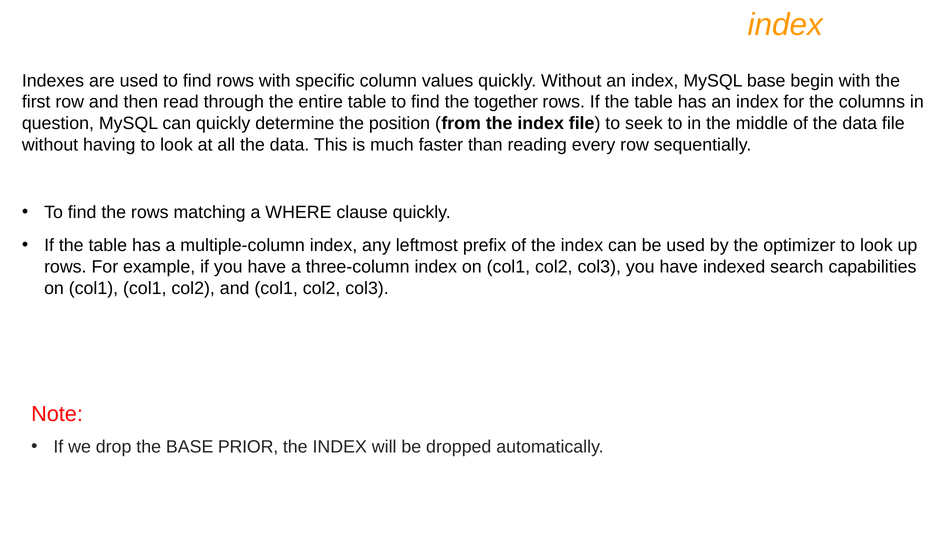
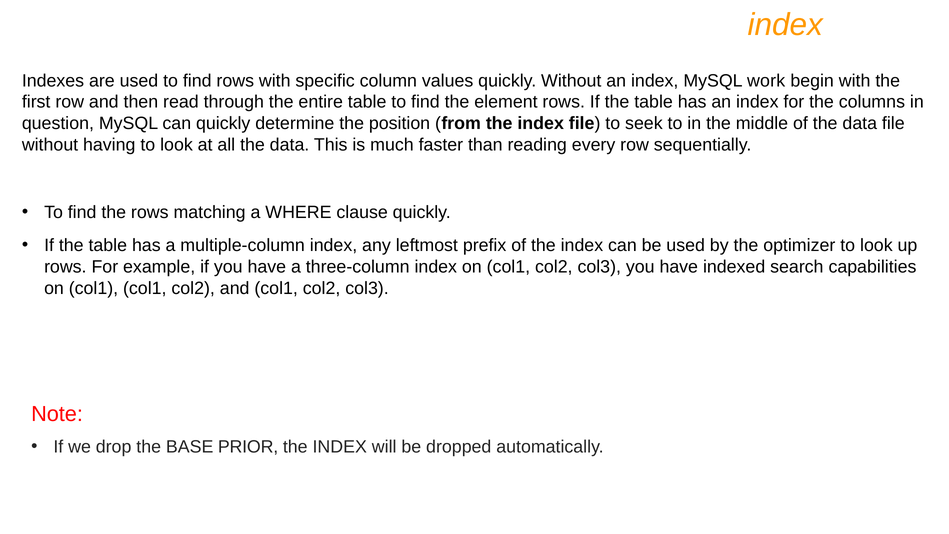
MySQL base: base -> work
together: together -> element
